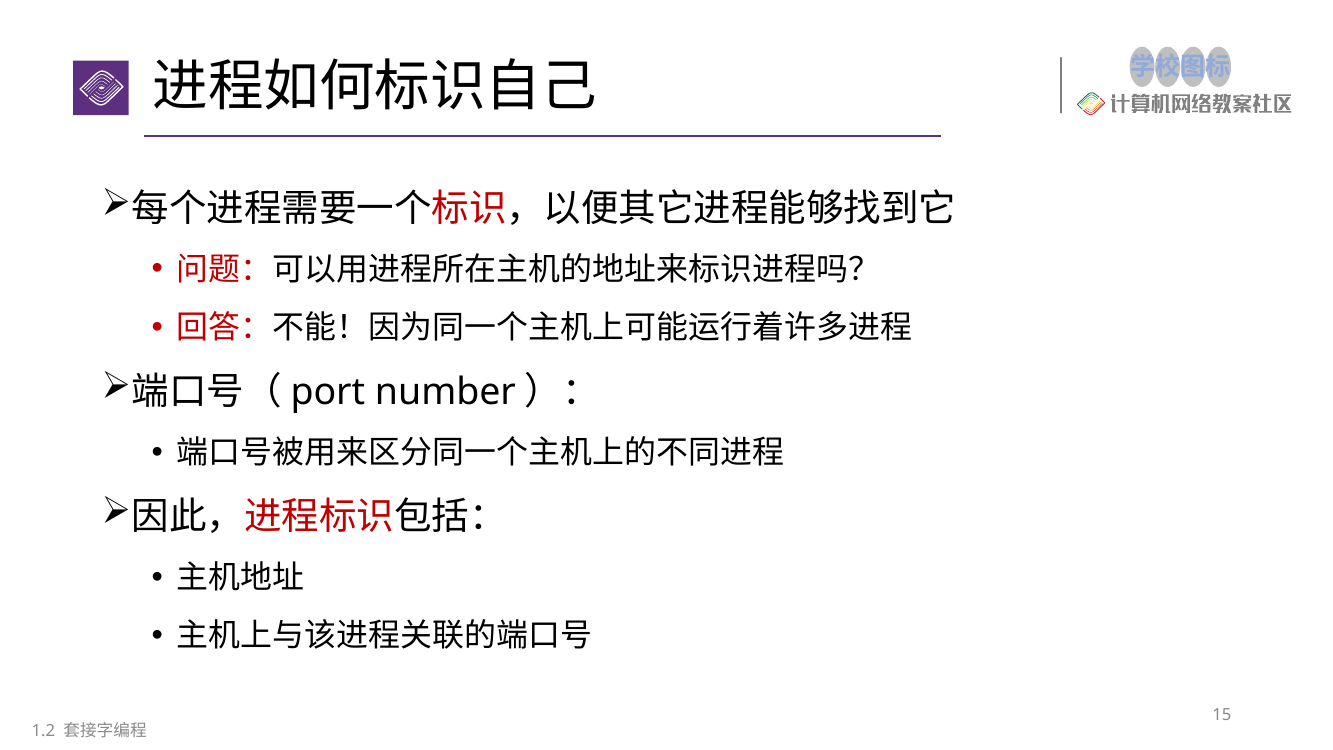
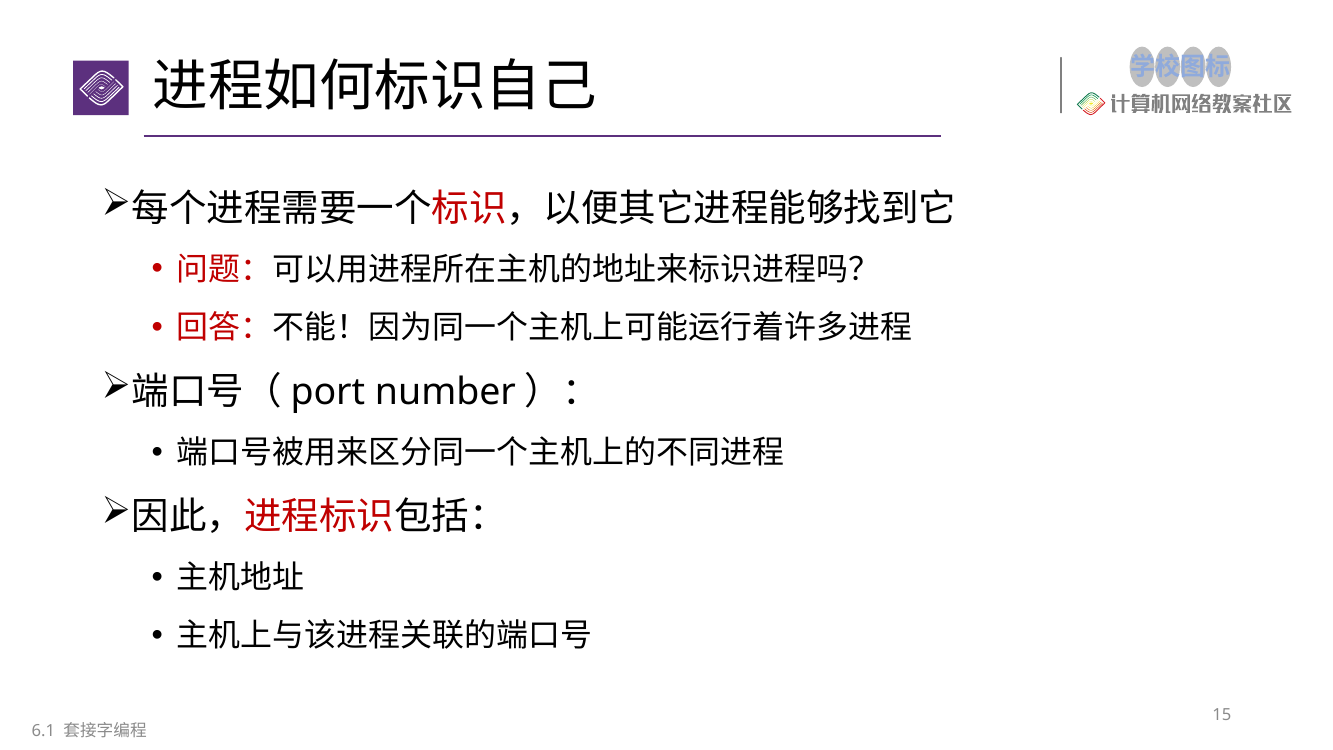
1.2: 1.2 -> 6.1
